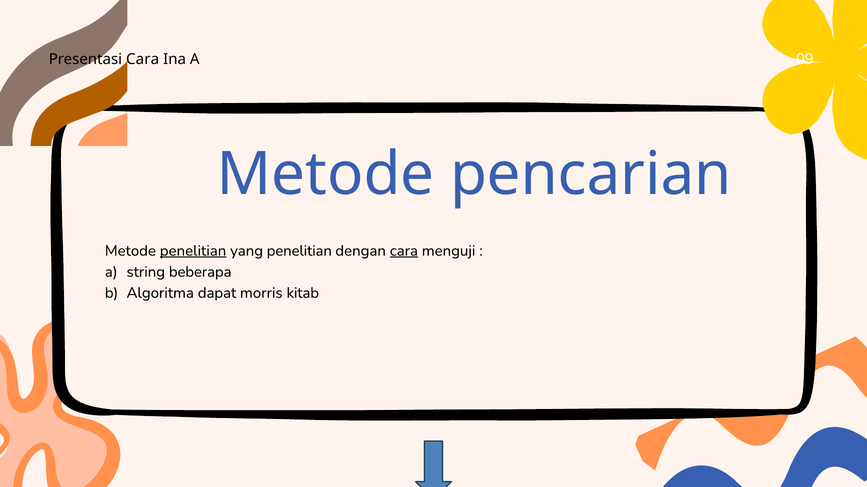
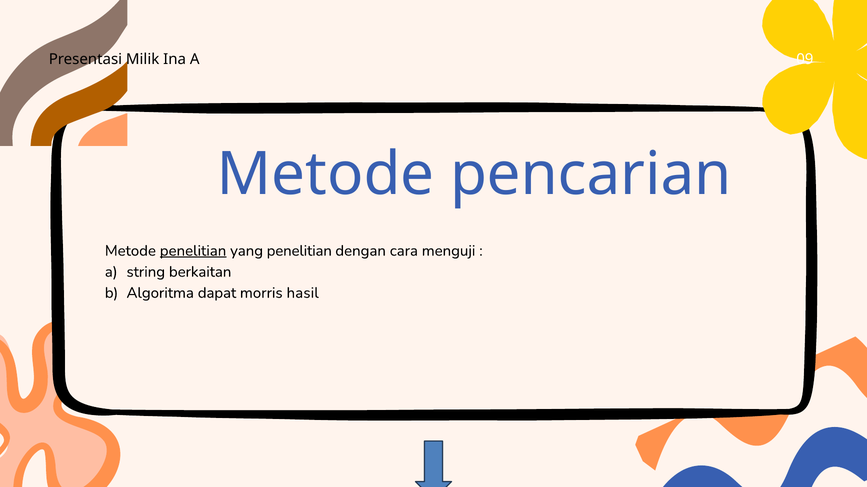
Presentasi Cara: Cara -> Milik
cara at (404, 251) underline: present -> none
beberapa: beberapa -> berkaitan
kitab: kitab -> hasil
